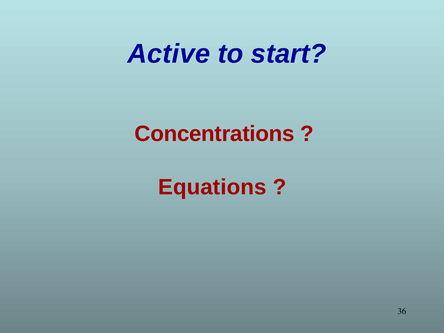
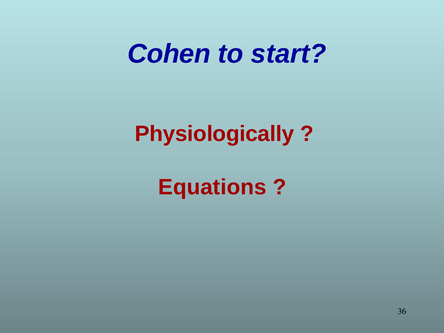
Active: Active -> Cohen
Concentrations: Concentrations -> Physiologically
